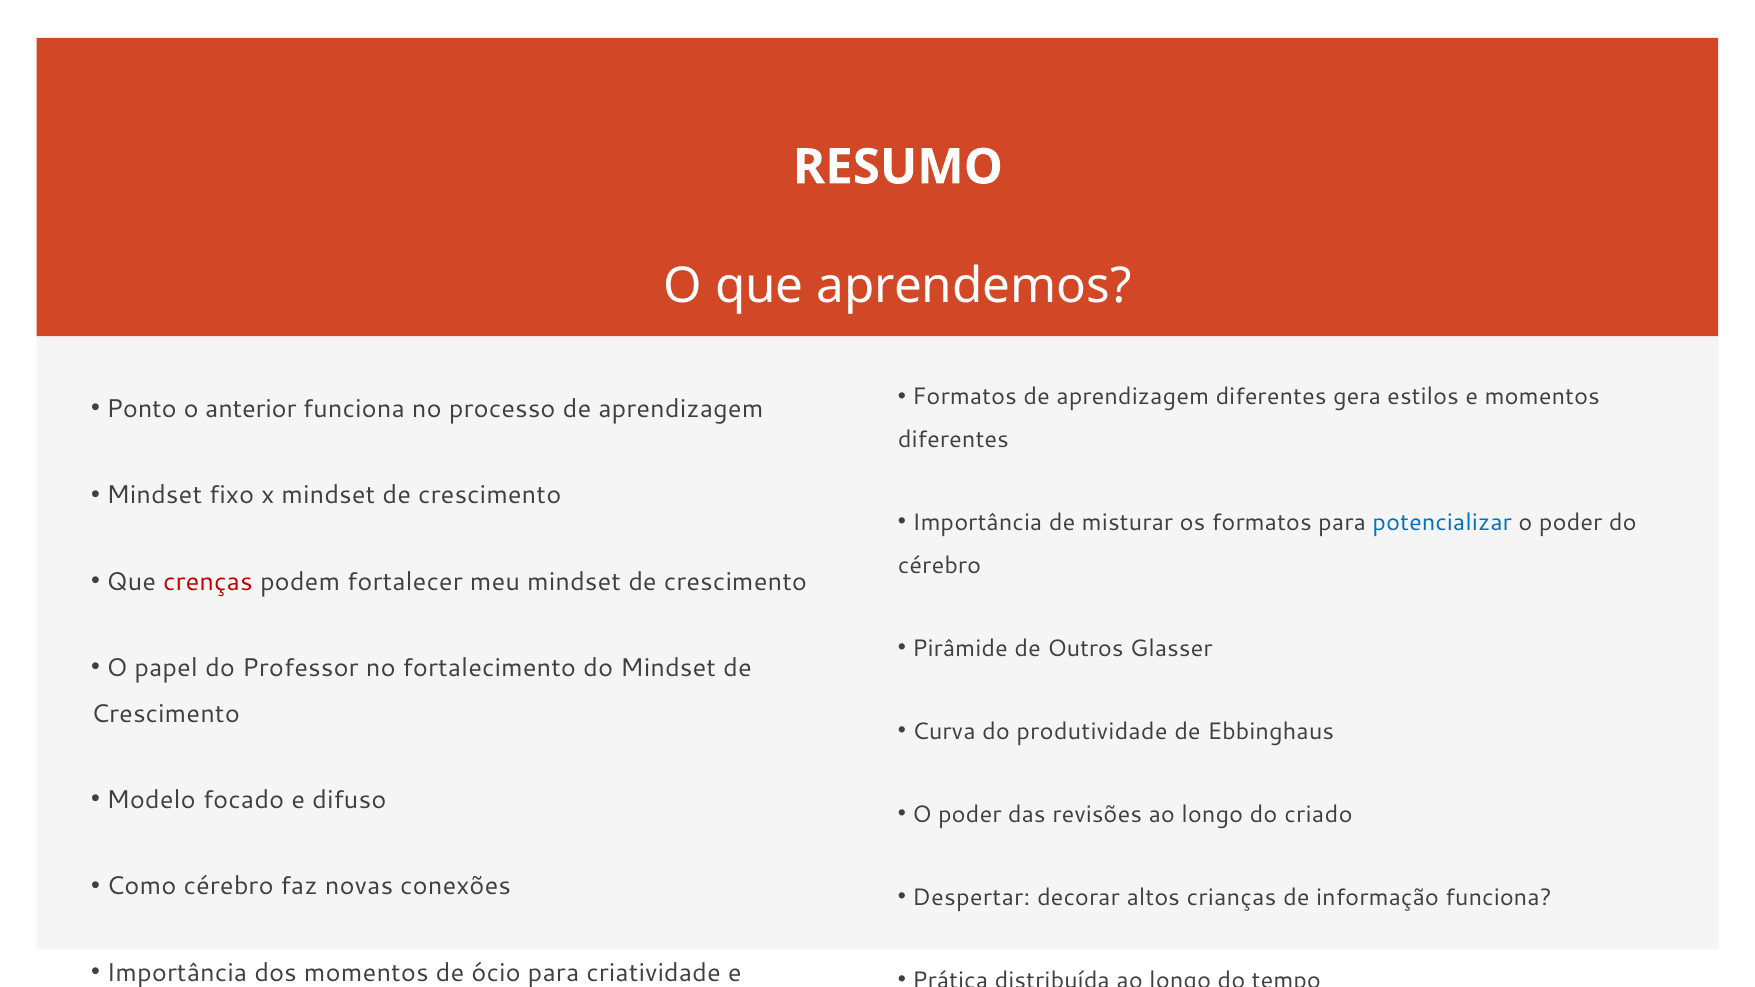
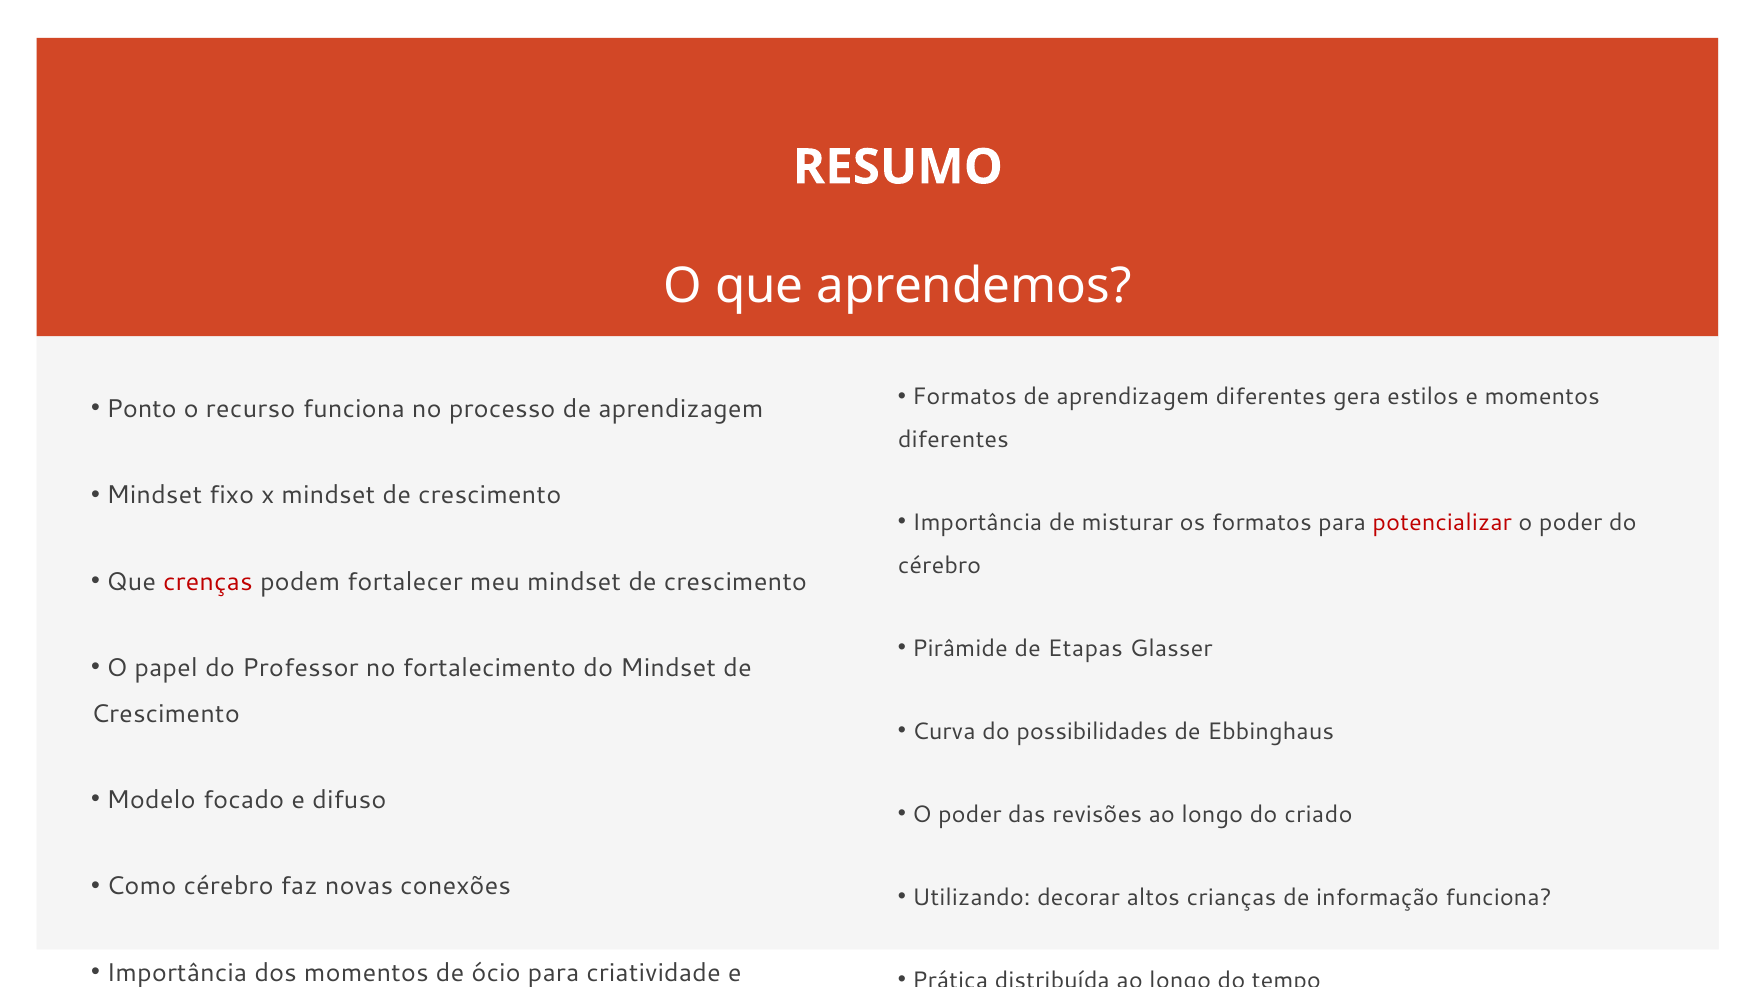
anterior: anterior -> recurso
potencializar colour: blue -> red
Outros: Outros -> Etapas
produtividade: produtividade -> possibilidades
Despertar: Despertar -> Utilizando
